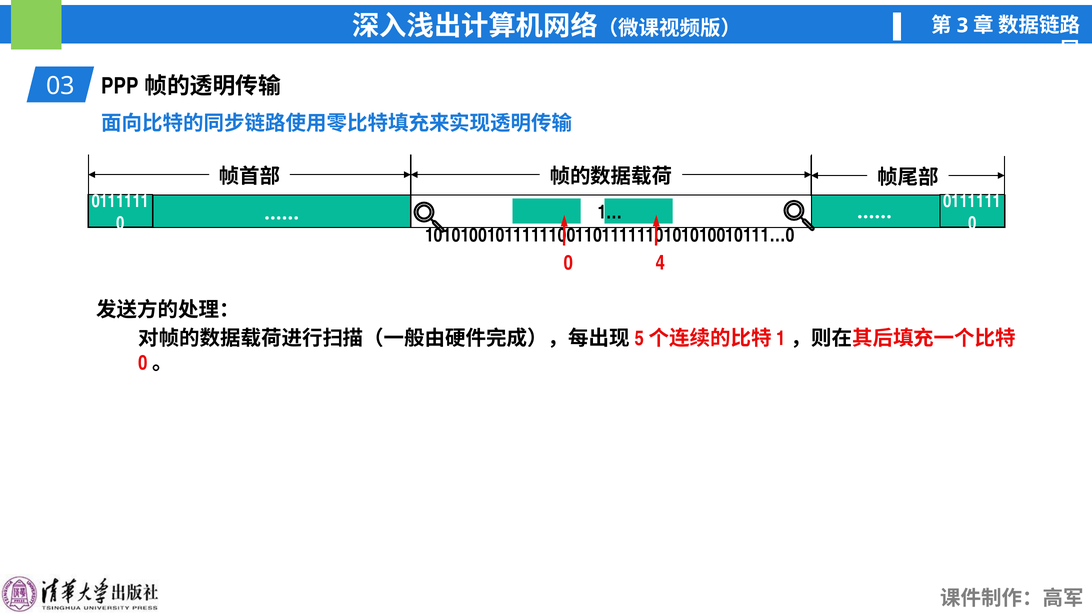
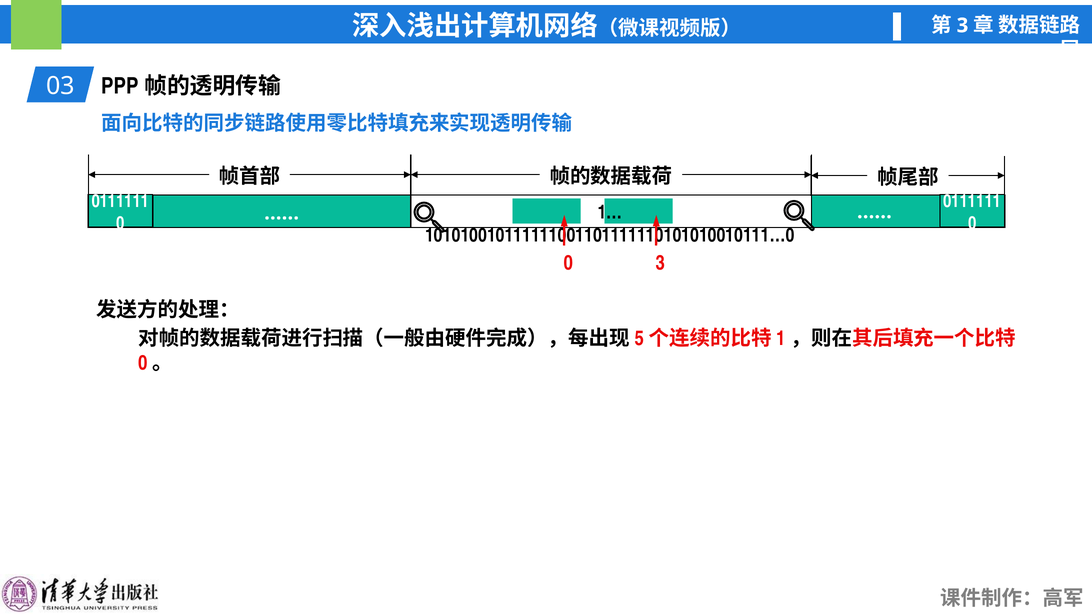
0 4: 4 -> 3
